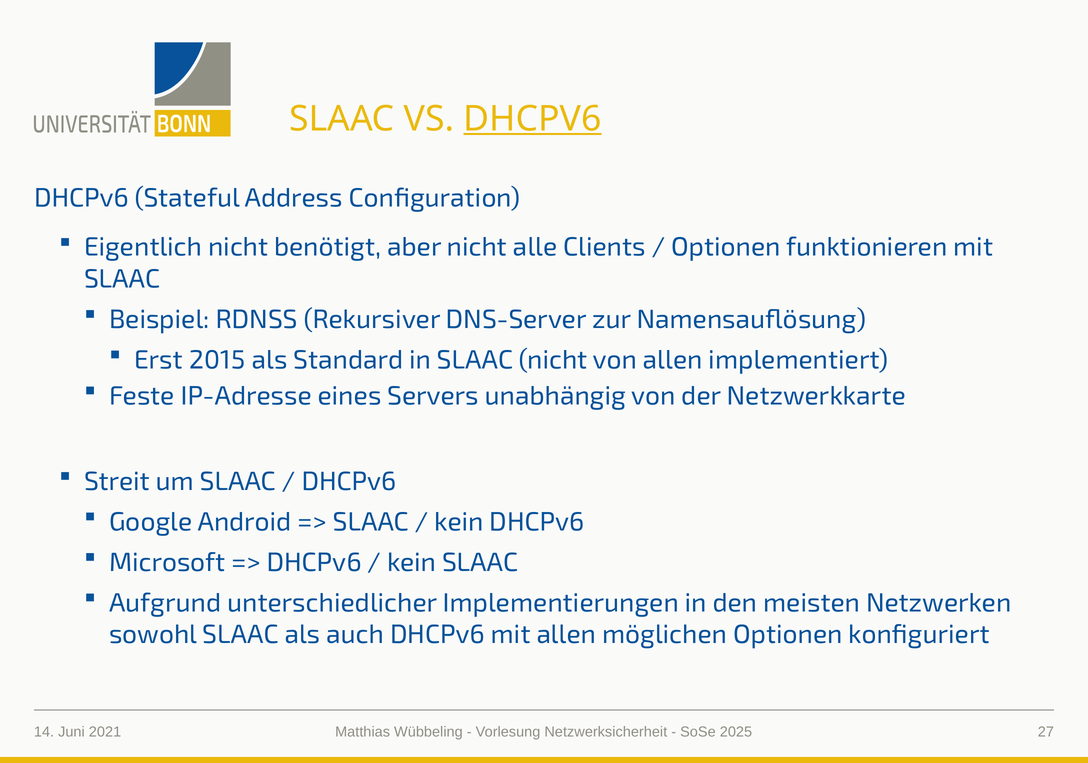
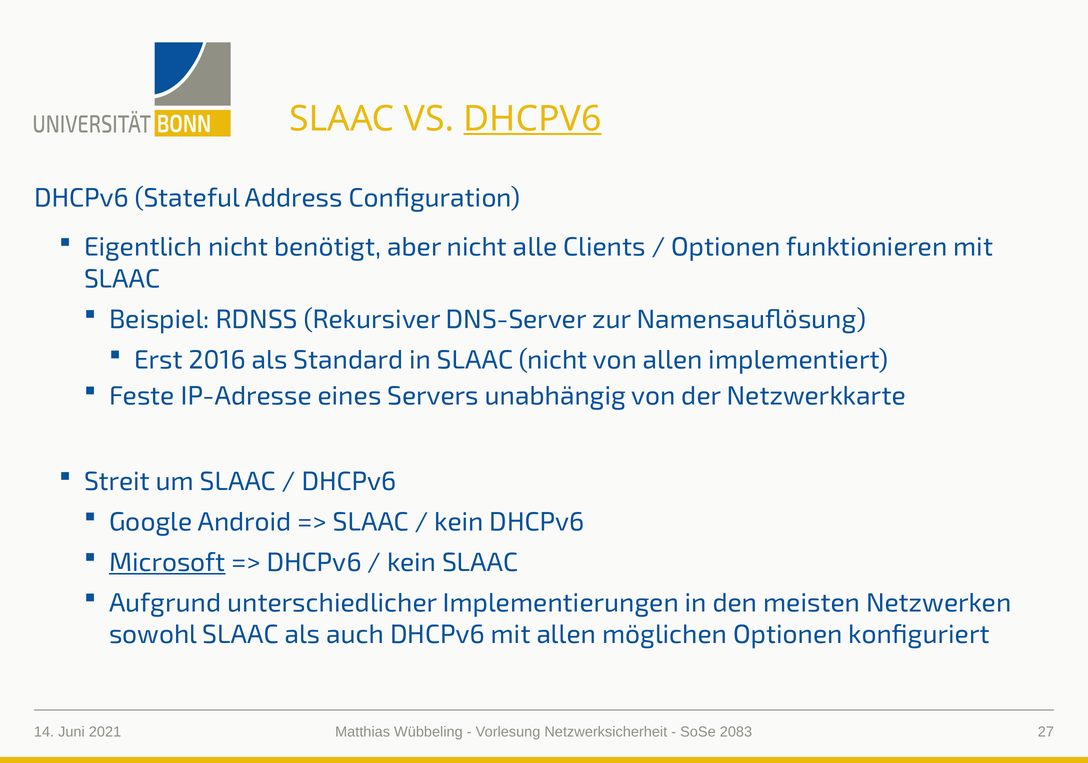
2015: 2015 -> 2016
Microsoft underline: none -> present
2025: 2025 -> 2083
